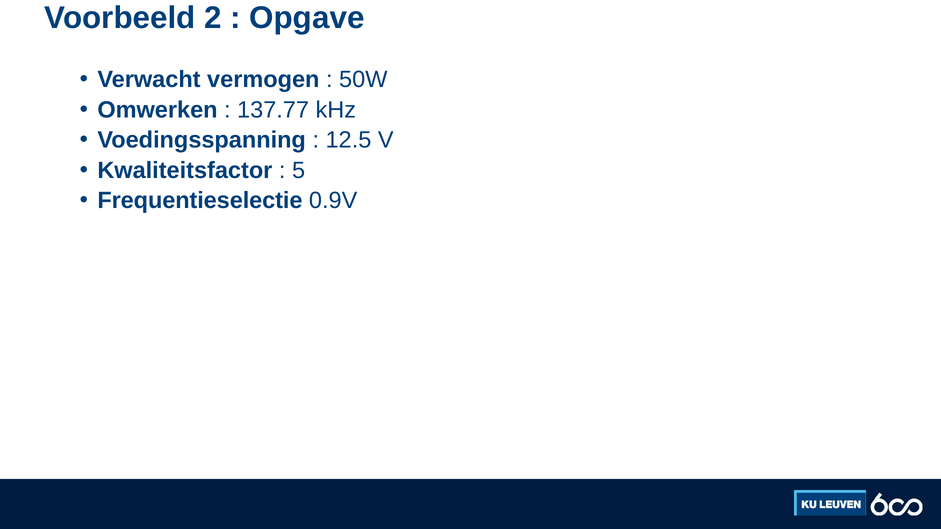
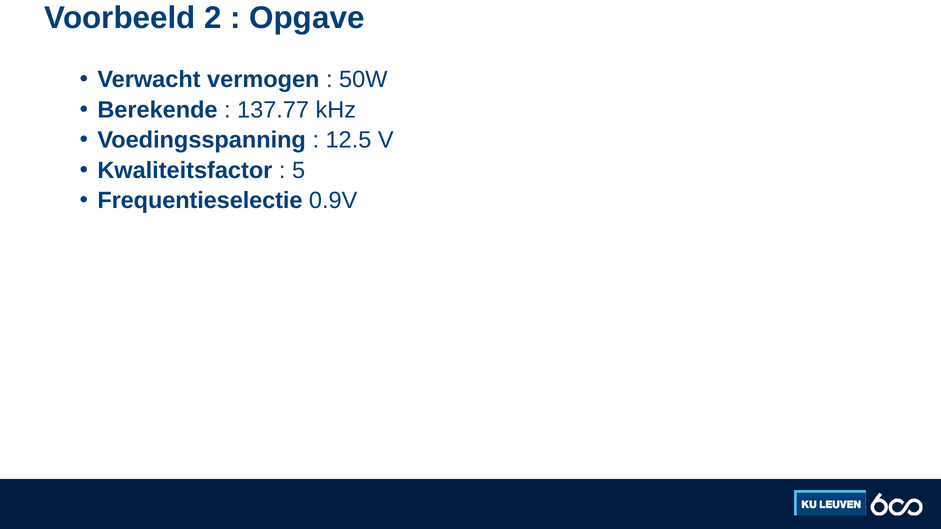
Omwerken: Omwerken -> Berekende
